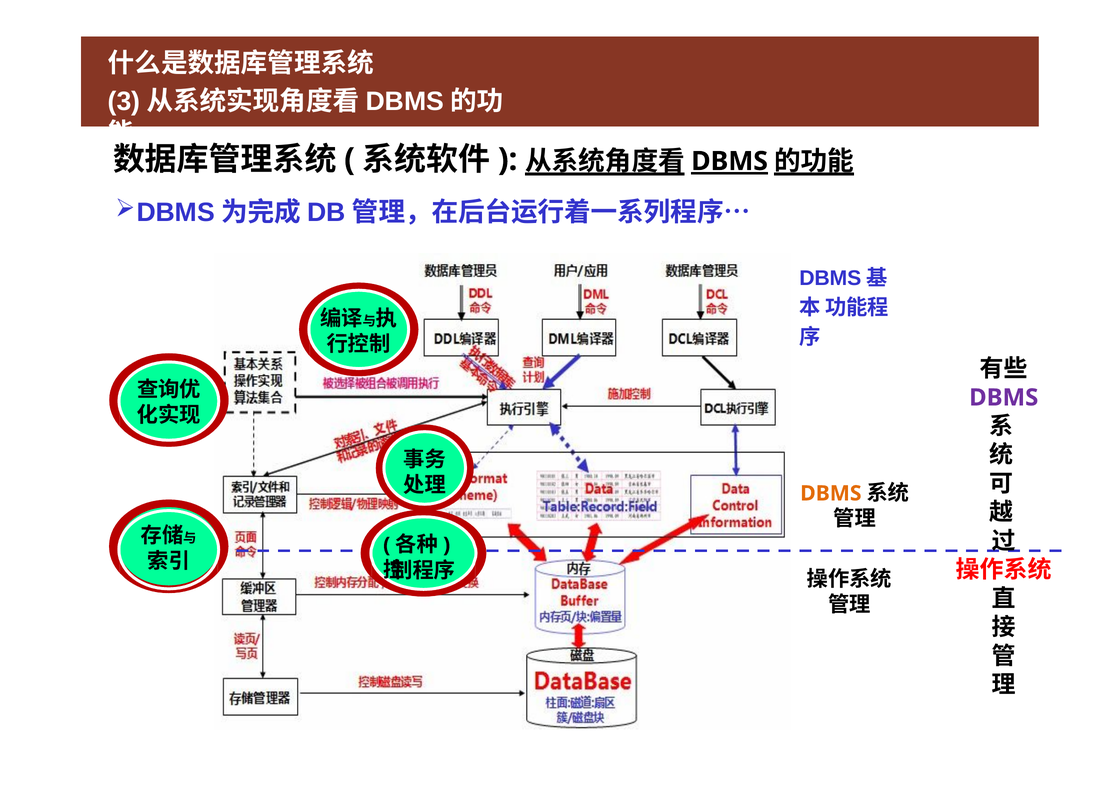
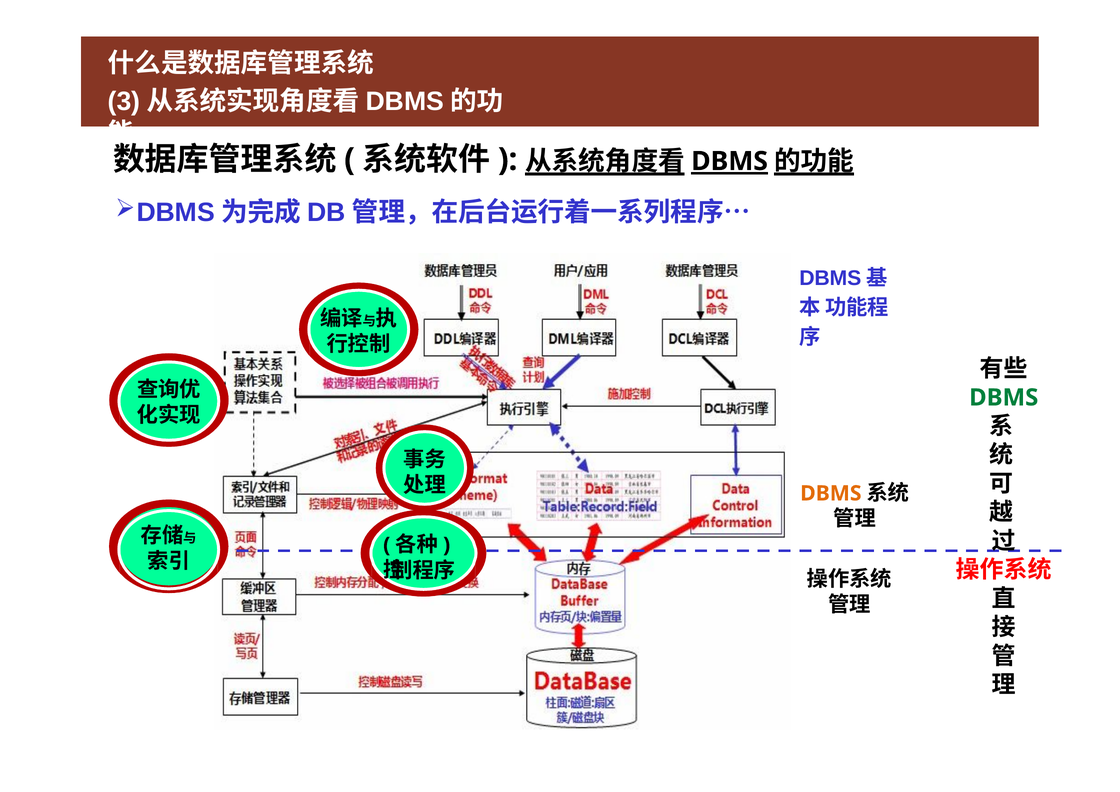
DBMS at (1004, 398) colour: purple -> green
